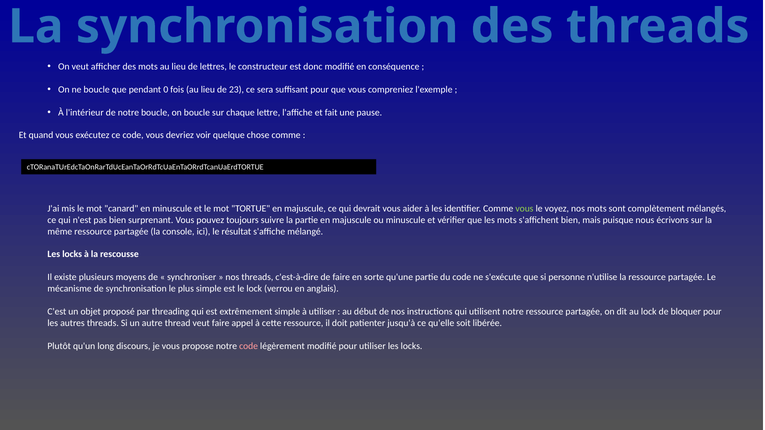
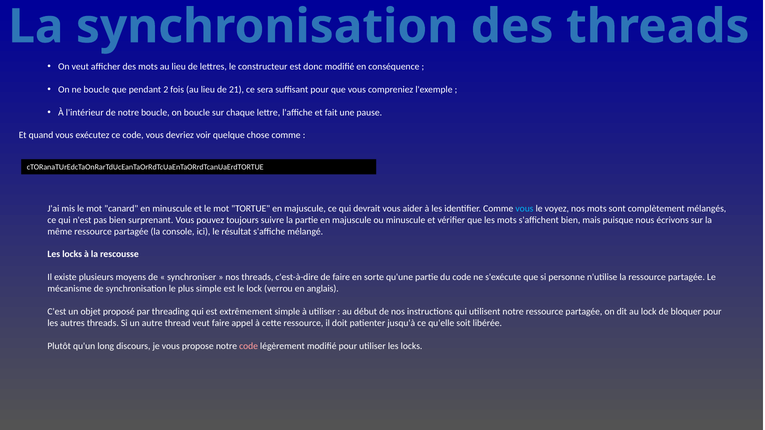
0: 0 -> 2
23: 23 -> 21
vous at (524, 209) colour: light green -> light blue
